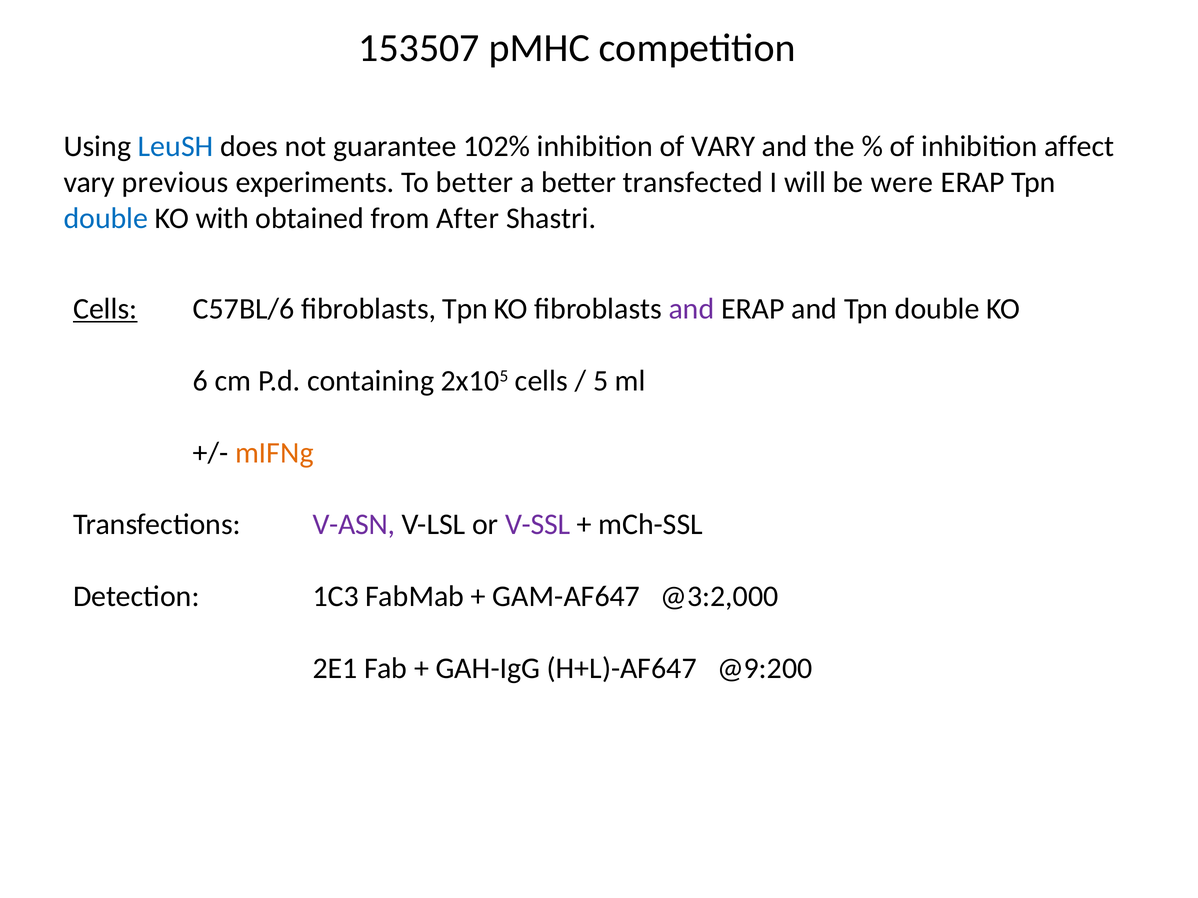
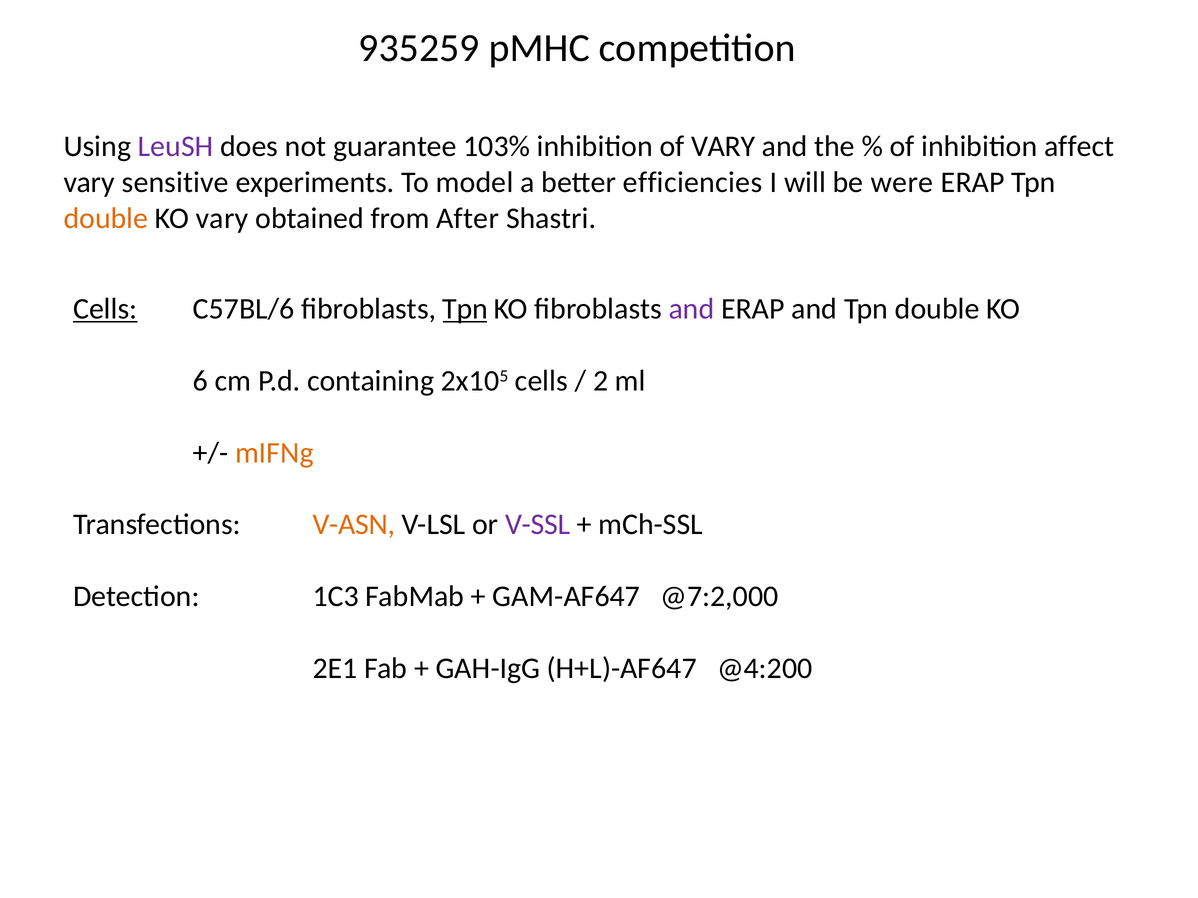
153507: 153507 -> 935259
LeuSH colour: blue -> purple
102%: 102% -> 103%
previous: previous -> sensitive
To better: better -> model
transfected: transfected -> efficiencies
double at (106, 219) colour: blue -> orange
KO with: with -> vary
Tpn at (465, 309) underline: none -> present
5: 5 -> 2
V-ASN colour: purple -> orange
@3:2,000: @3:2,000 -> @7:2,000
@9:200: @9:200 -> @4:200
